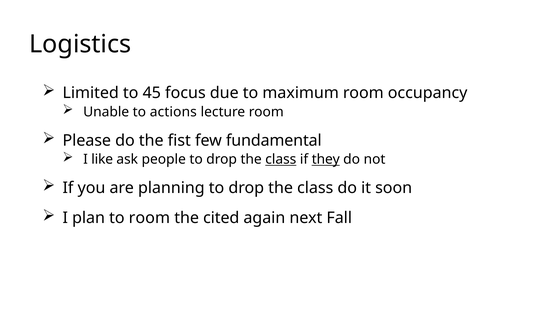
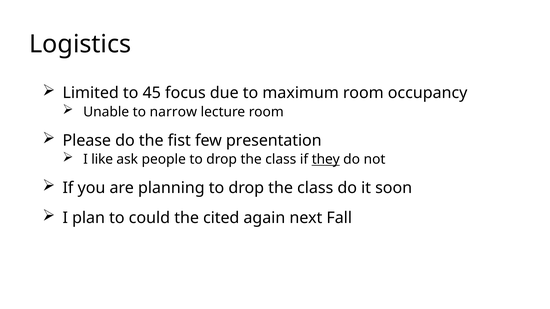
actions: actions -> narrow
fundamental: fundamental -> presentation
class at (281, 160) underline: present -> none
to room: room -> could
